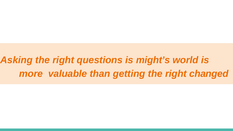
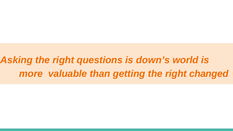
might’s: might’s -> down’s
